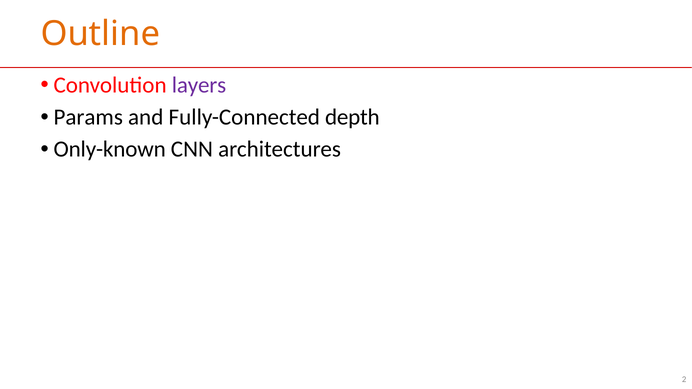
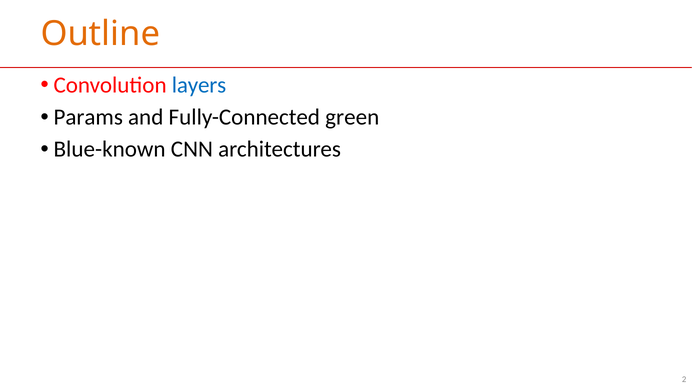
layers colour: purple -> blue
depth: depth -> green
Only-known: Only-known -> Blue-known
